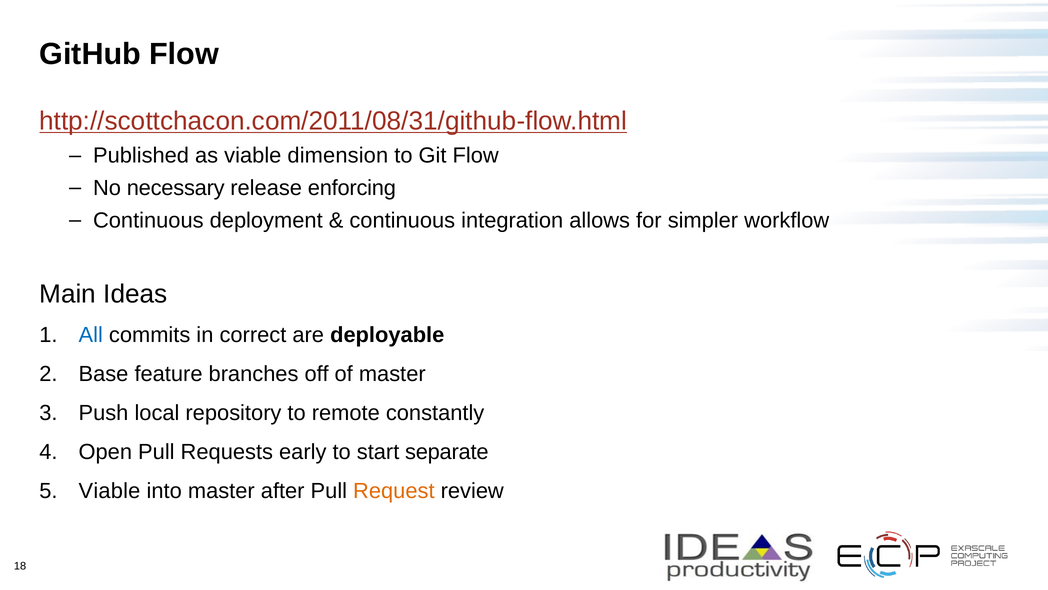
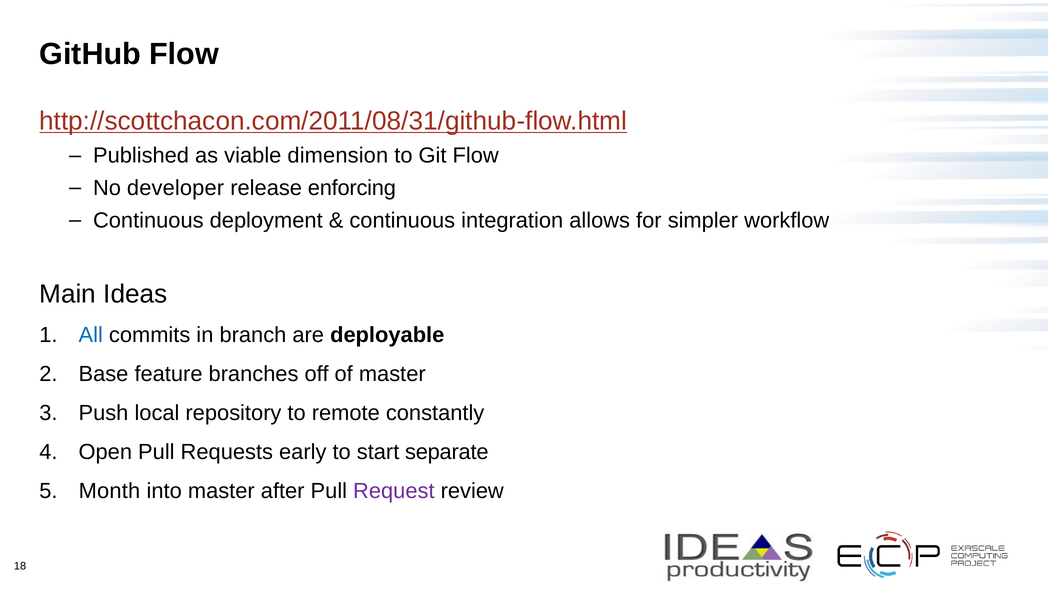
necessary: necessary -> developer
correct: correct -> branch
Viable at (109, 491): Viable -> Month
Request colour: orange -> purple
